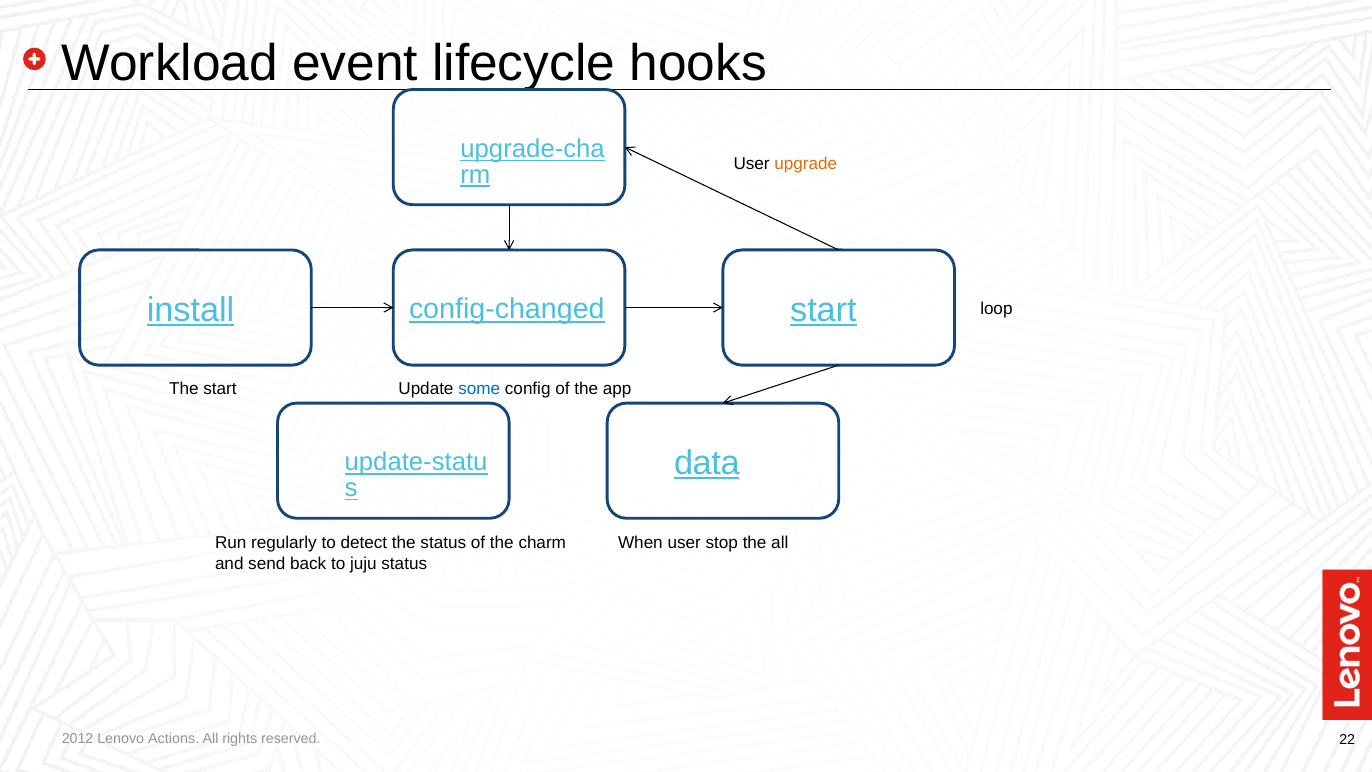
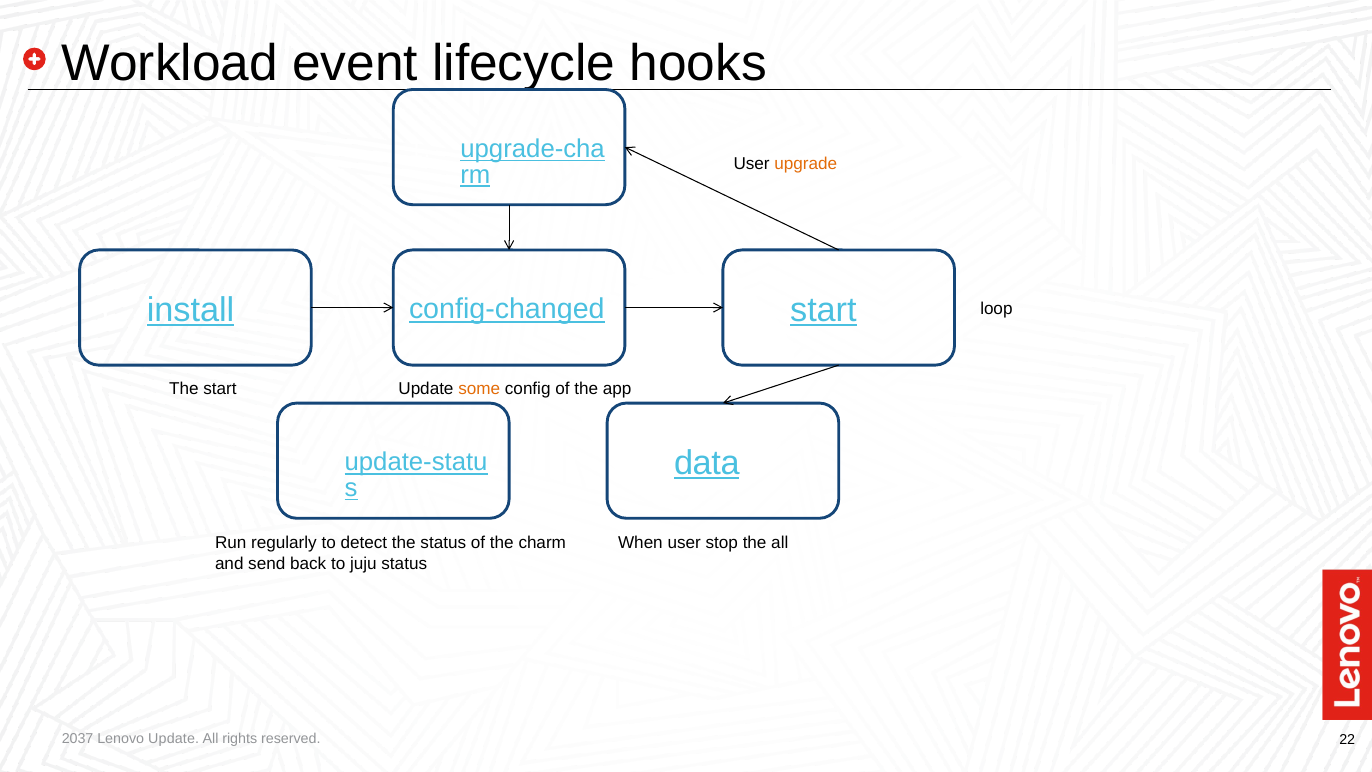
some colour: blue -> orange
2012: 2012 -> 2037
Lenovo Actions: Actions -> Update
